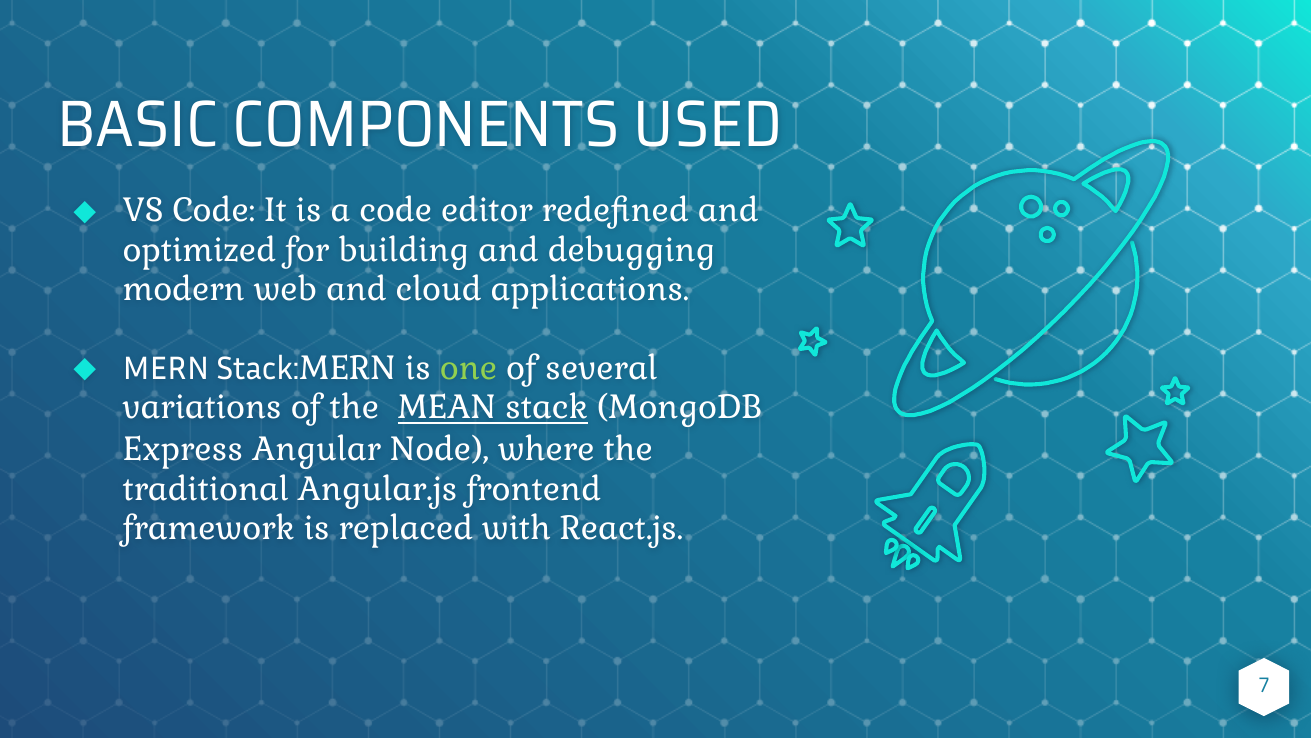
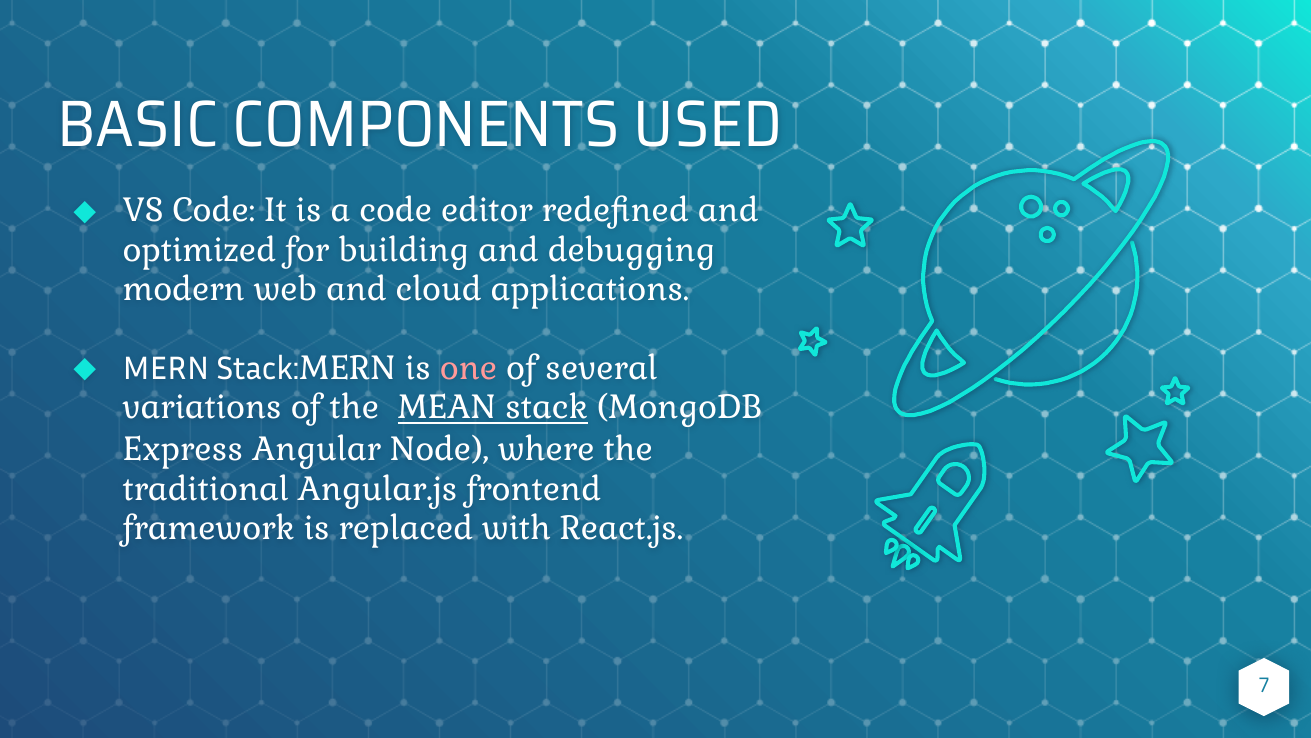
one colour: light green -> pink
